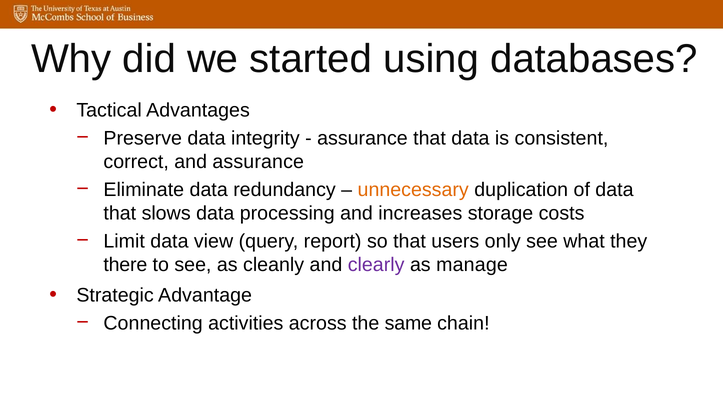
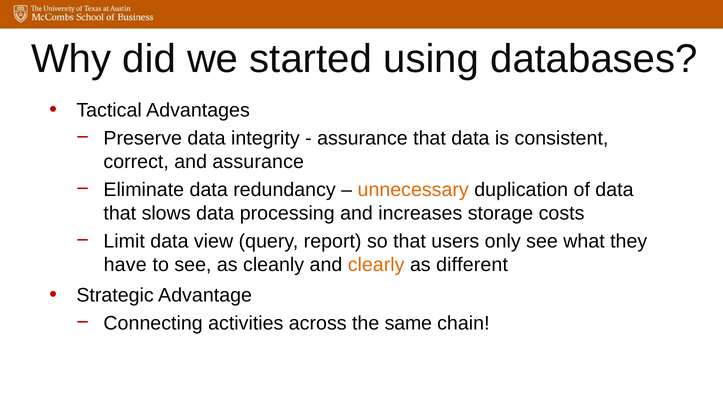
there: there -> have
clearly colour: purple -> orange
manage: manage -> different
